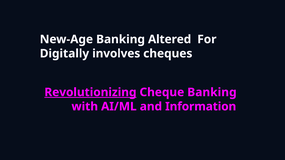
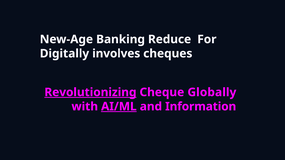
Altered: Altered -> Reduce
Cheque Banking: Banking -> Globally
AI/ML underline: none -> present
